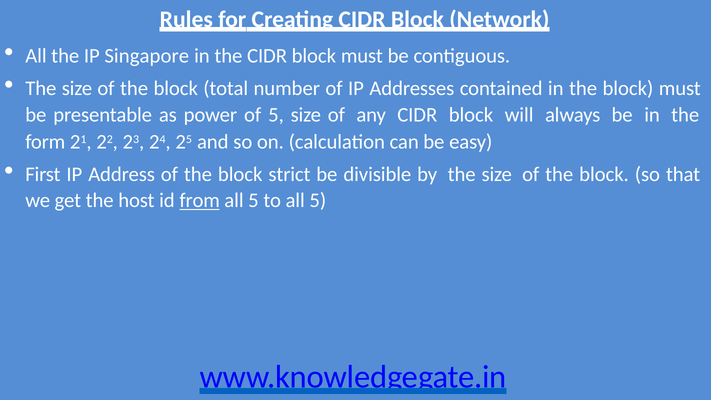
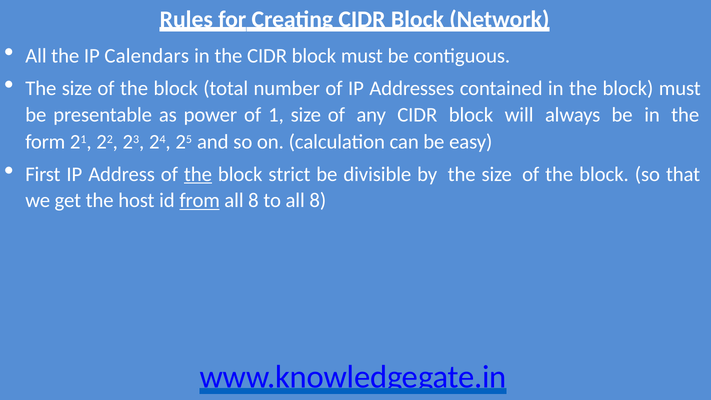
Singapore: Singapore -> Calendars
of 5: 5 -> 1
the at (198, 174) underline: none -> present
5 at (253, 201): 5 -> 8
to all 5: 5 -> 8
